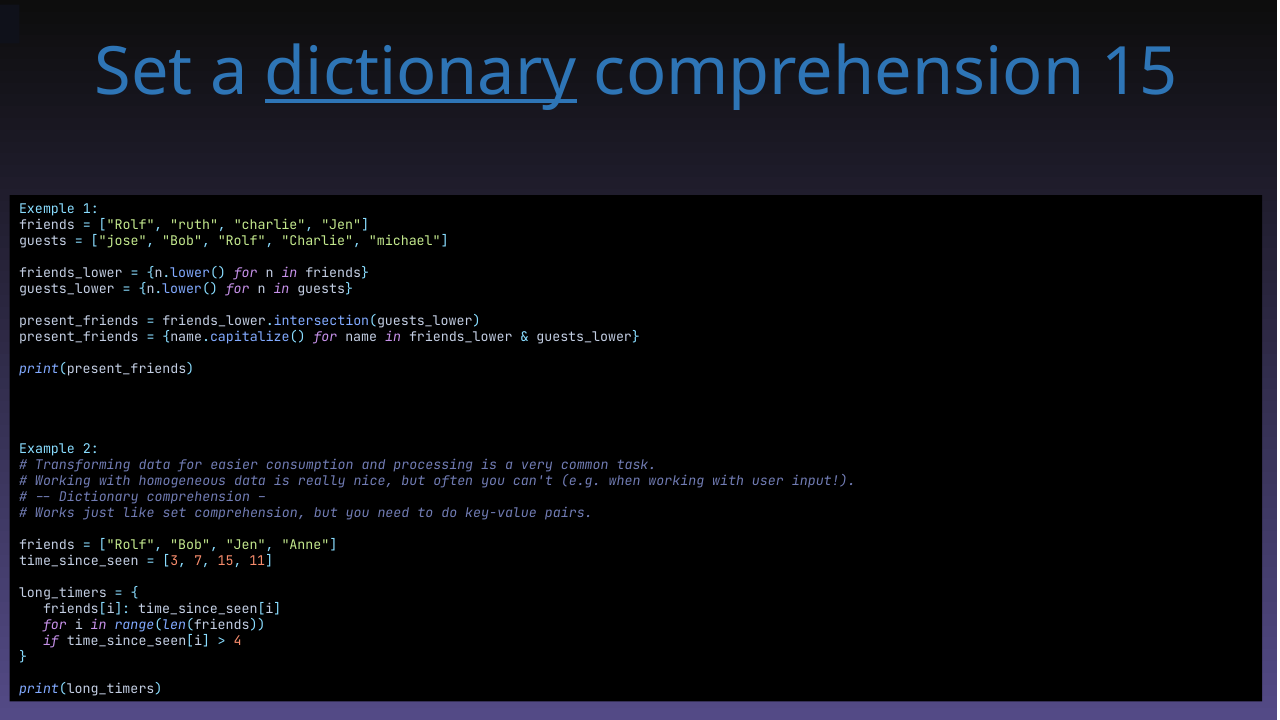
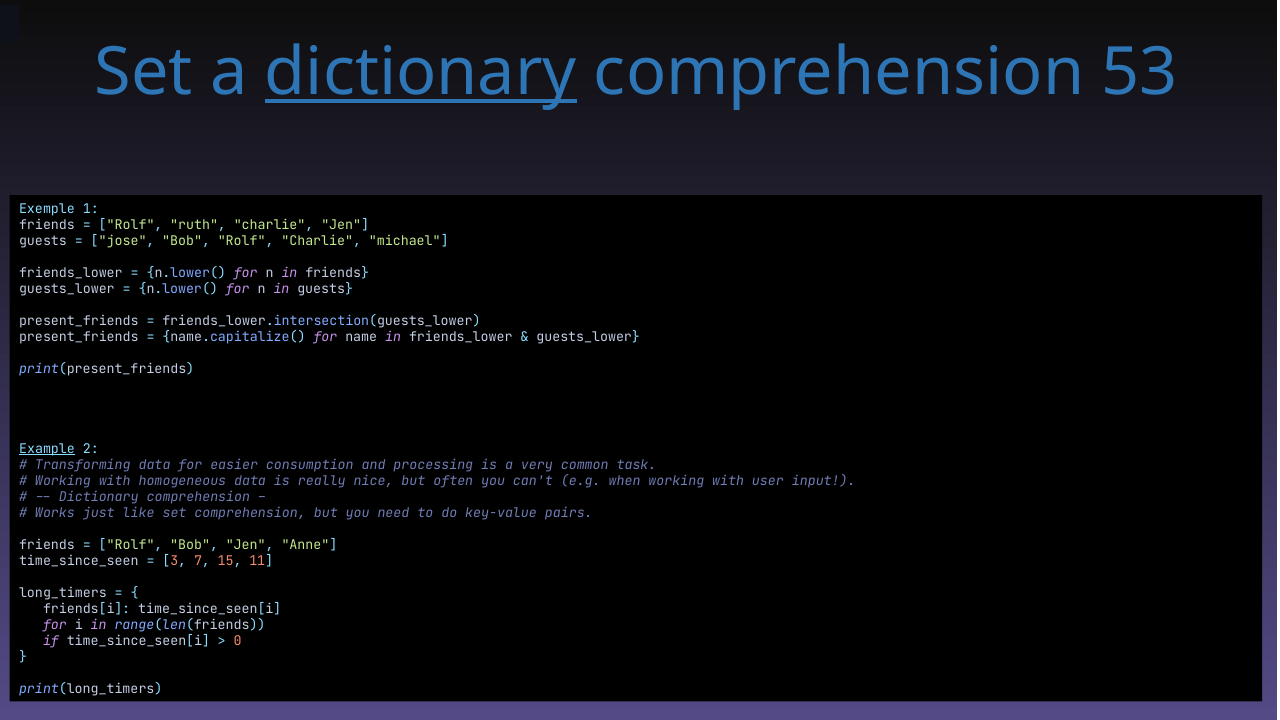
comprehension 15: 15 -> 53
Example underline: none -> present
4: 4 -> 0
